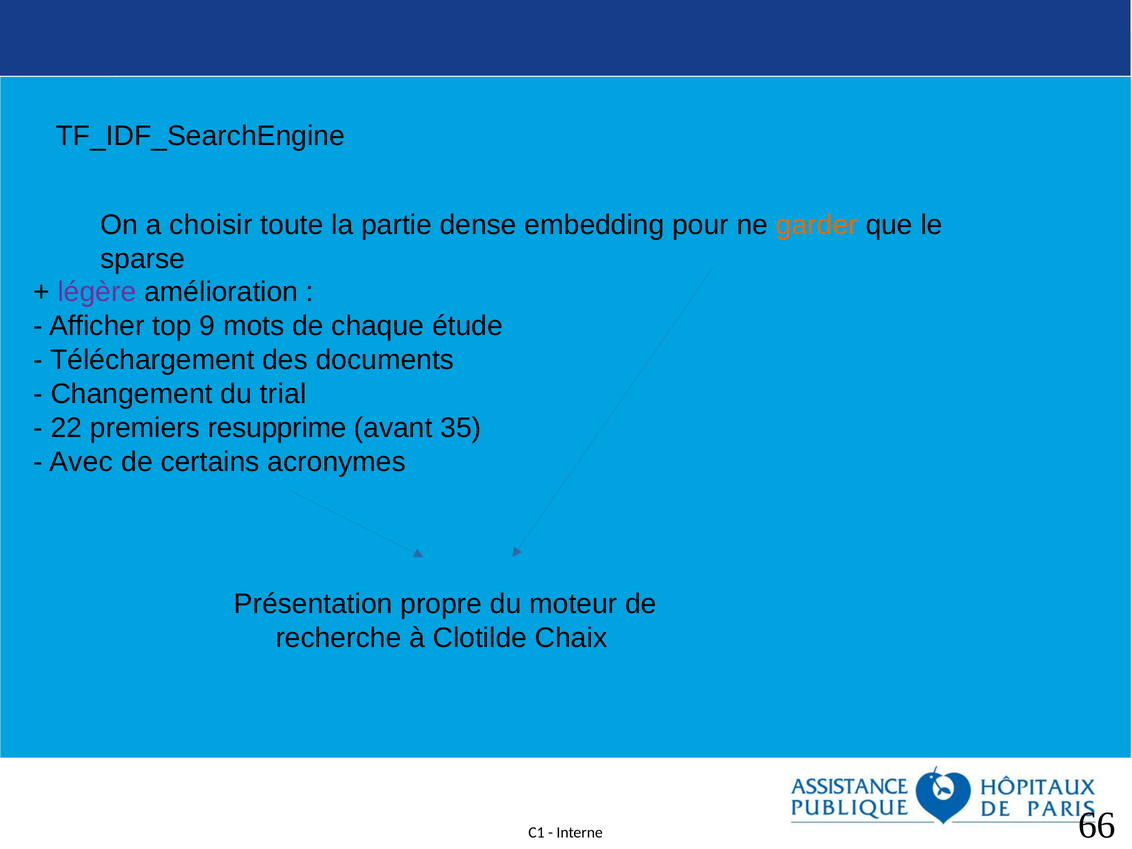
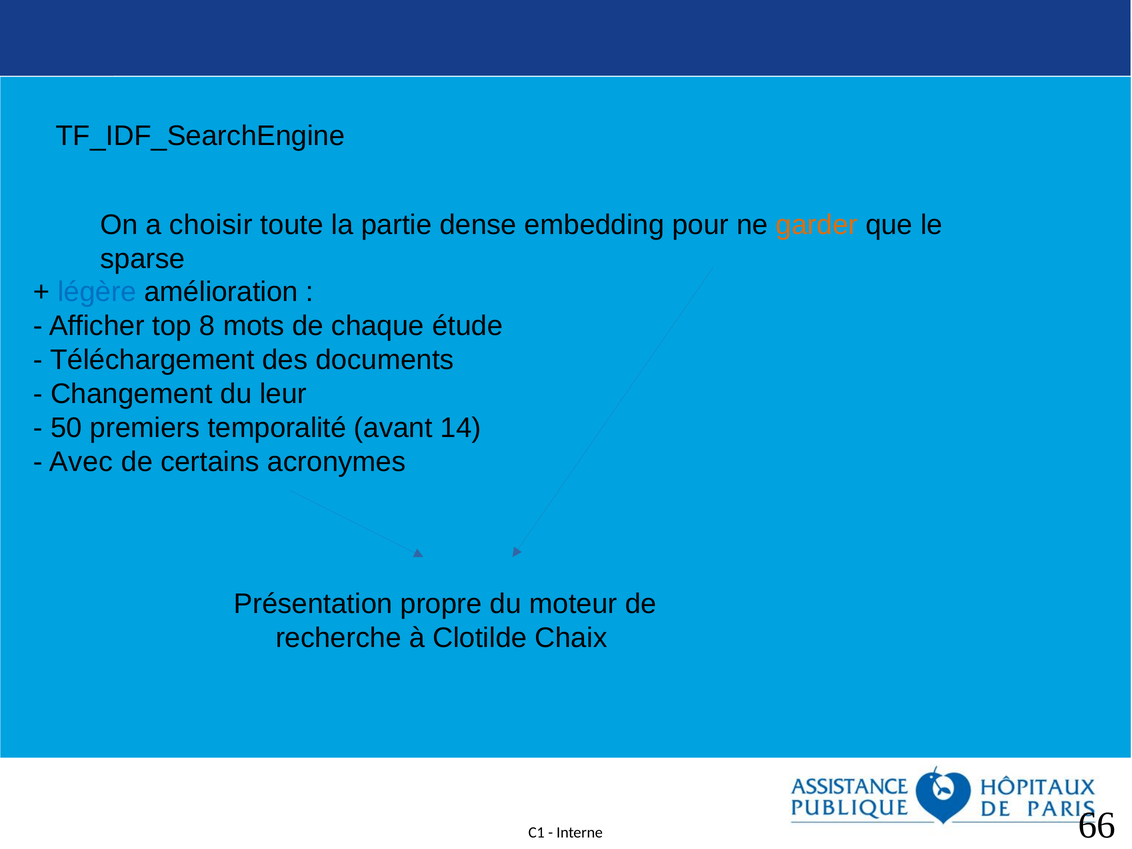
légère colour: purple -> blue
9: 9 -> 8
trial: trial -> leur
22: 22 -> 50
resupprime: resupprime -> temporalité
35: 35 -> 14
